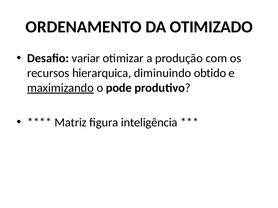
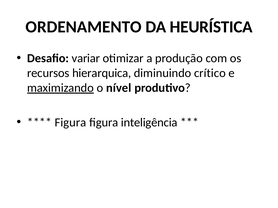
OTIMIZADO: OTIMIZADO -> HEURÍSTICA
obtido: obtido -> crítico
pode: pode -> nível
Matriz at (71, 123): Matriz -> Figura
